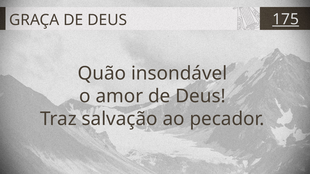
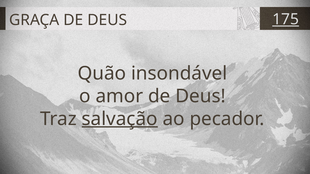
salvação underline: none -> present
